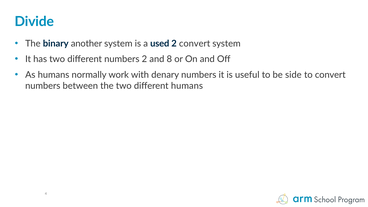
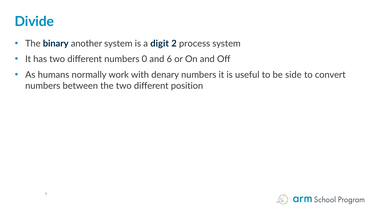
used: used -> digit
2 convert: convert -> process
numbers 2: 2 -> 0
8: 8 -> 6
different humans: humans -> position
